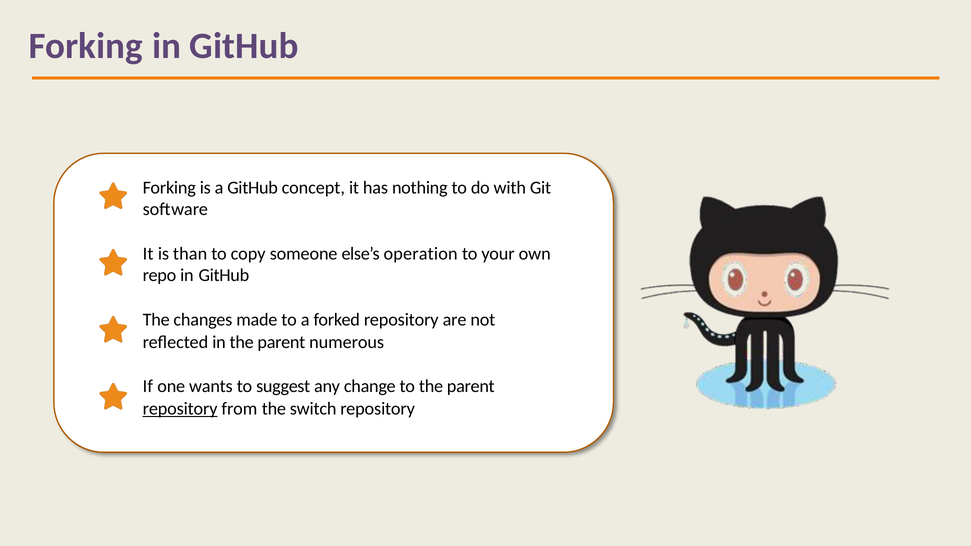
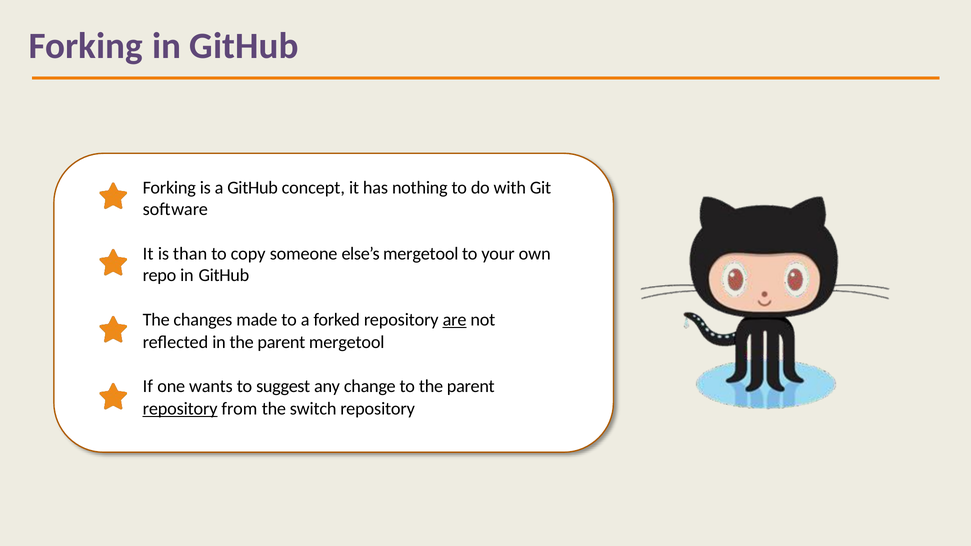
else’s operation: operation -> mergetool
are underline: none -> present
parent numerous: numerous -> mergetool
